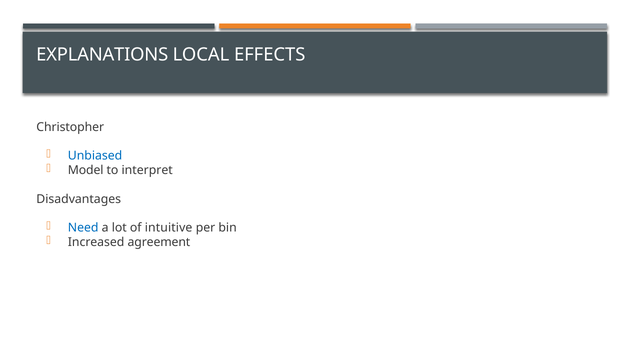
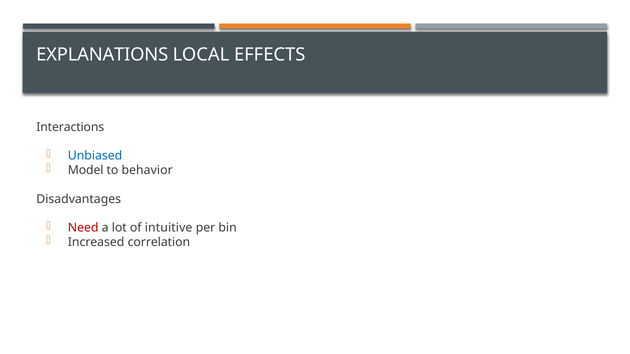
Christopher: Christopher -> Interactions
interpret: interpret -> behavior
Need colour: blue -> red
agreement: agreement -> correlation
